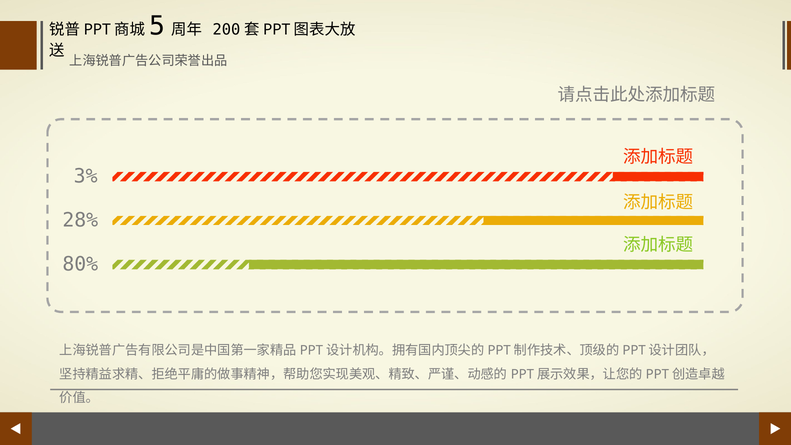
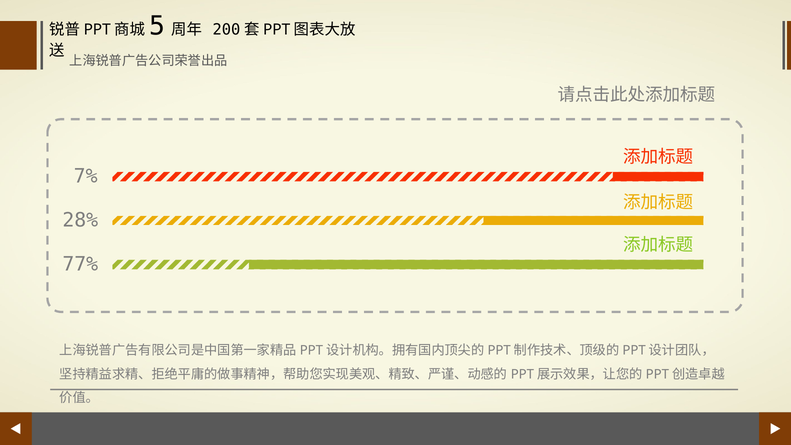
3%: 3% -> 7%
80%: 80% -> 77%
